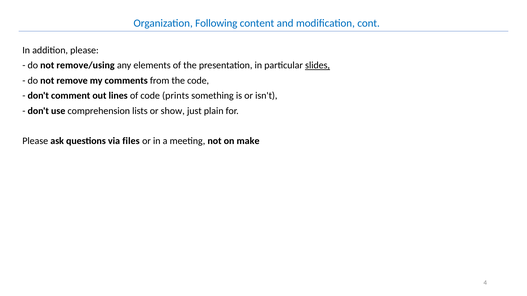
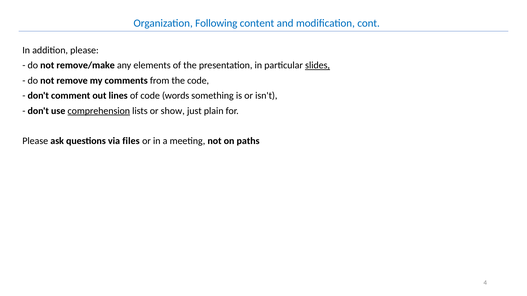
remove/using: remove/using -> remove/make
prints: prints -> words
comprehension underline: none -> present
make: make -> paths
